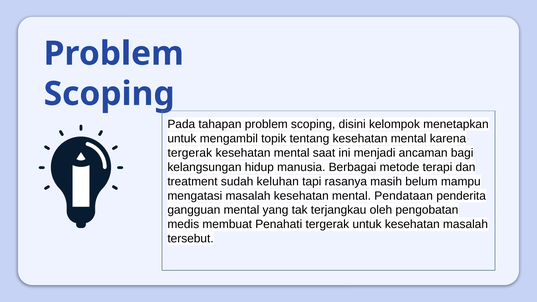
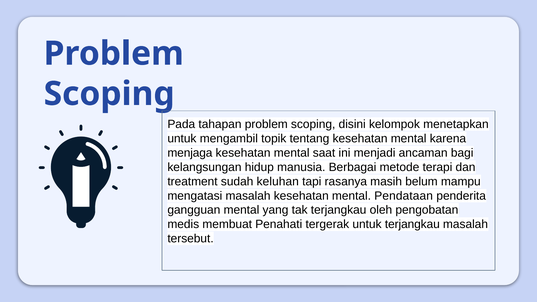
tergerak at (190, 153): tergerak -> menjaga
untuk kesehatan: kesehatan -> terjangkau
